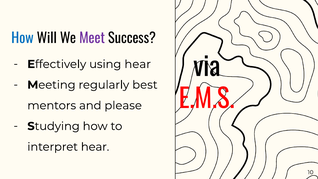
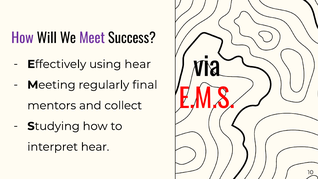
How at (23, 39) colour: blue -> purple
best: best -> final
please: please -> collect
